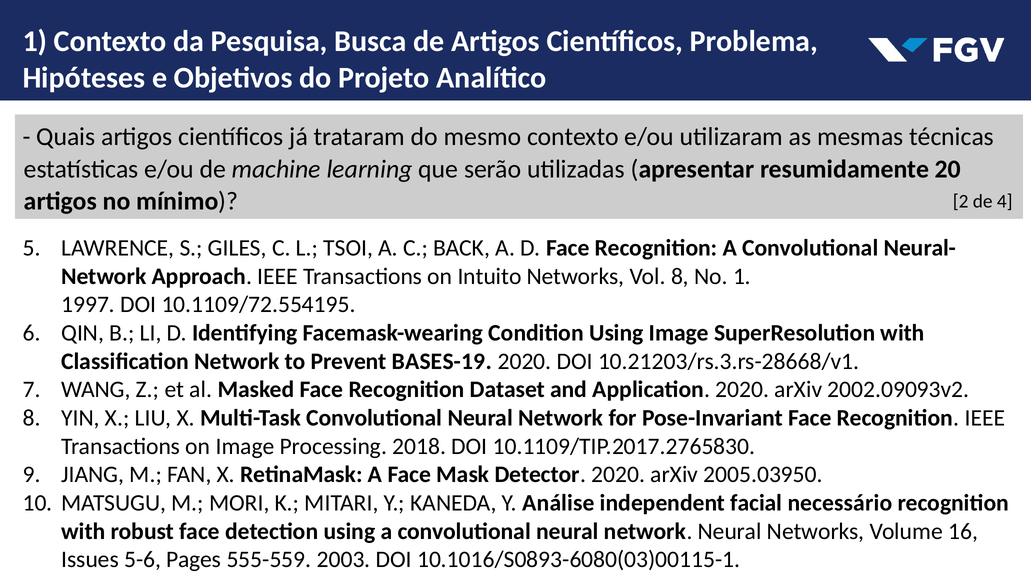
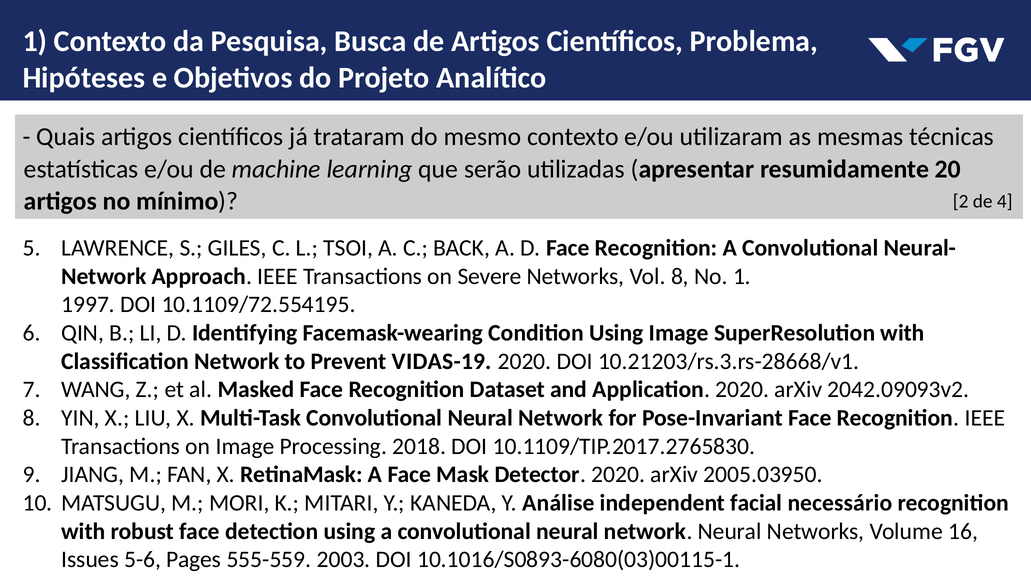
Intuito: Intuito -> Severe
BASES-19: BASES-19 -> VIDAS-19
2002.09093v2: 2002.09093v2 -> 2042.09093v2
